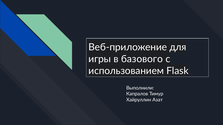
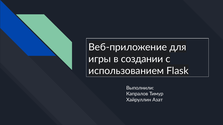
базового: базового -> создании
